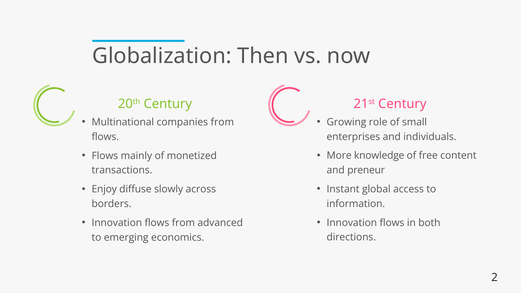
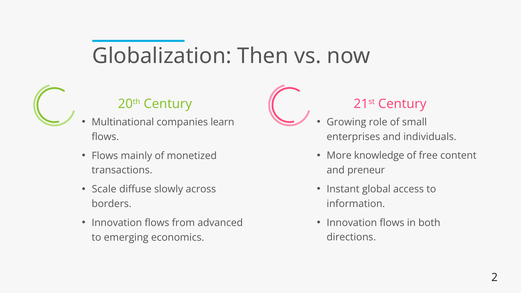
companies from: from -> learn
Enjoy: Enjoy -> Scale
